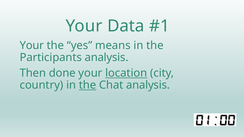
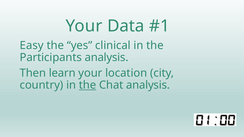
Your at (32, 45): Your -> Easy
means: means -> clinical
done: done -> learn
location underline: present -> none
